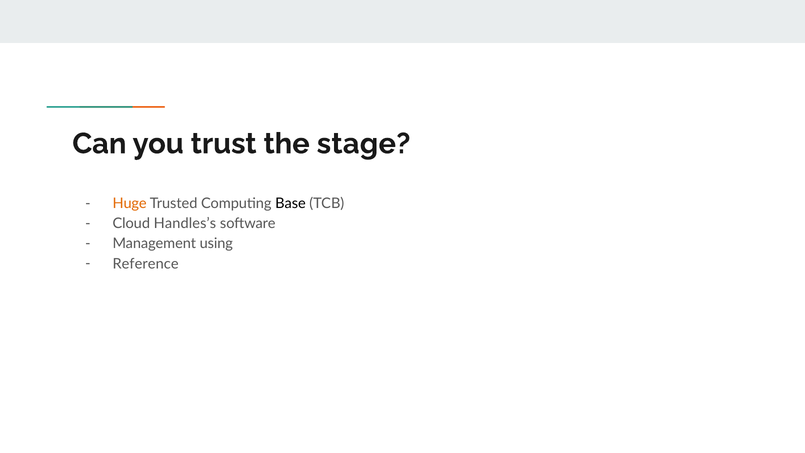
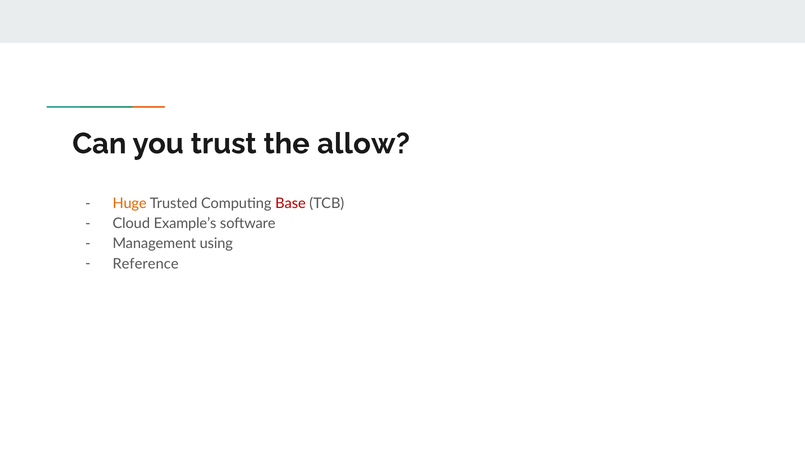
stage: stage -> allow
Base colour: black -> red
Handles’s: Handles’s -> Example’s
